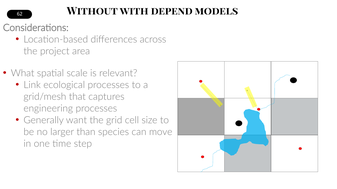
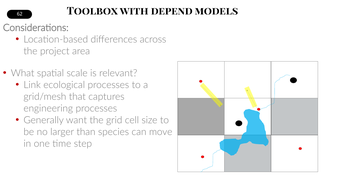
Without: Without -> Toolbox
